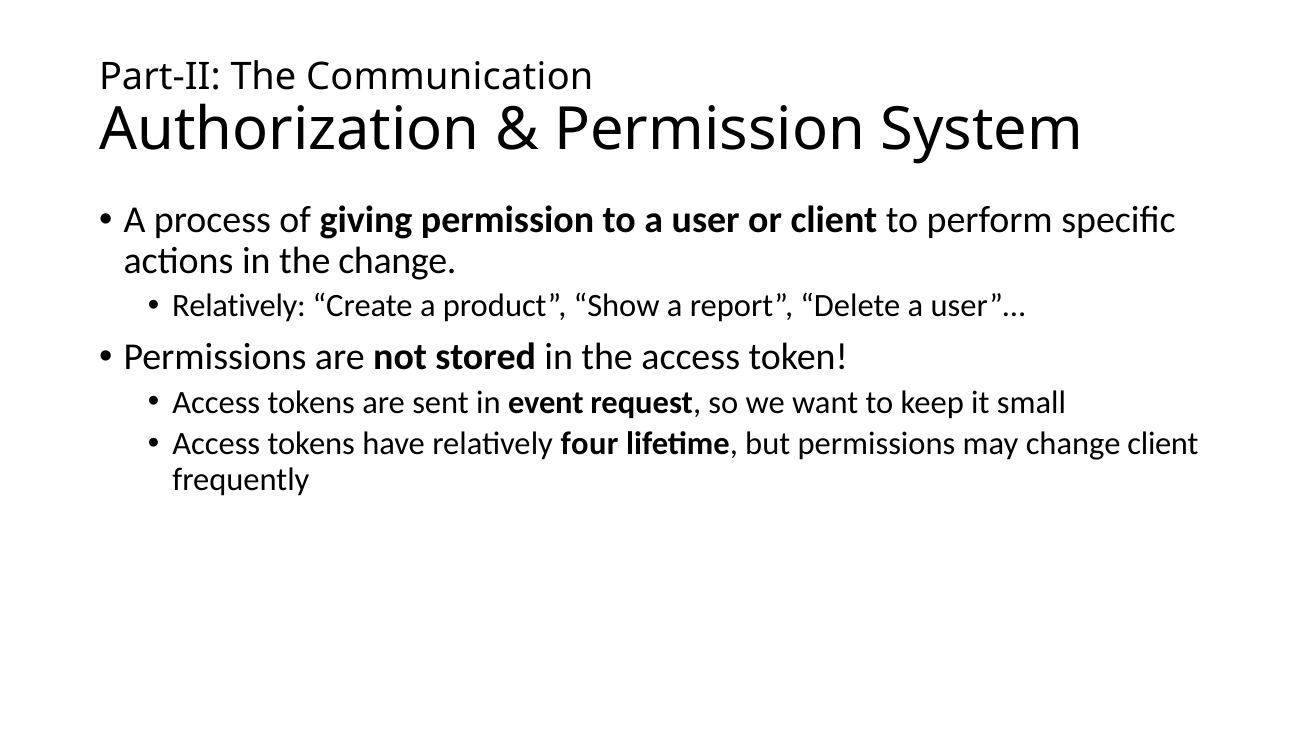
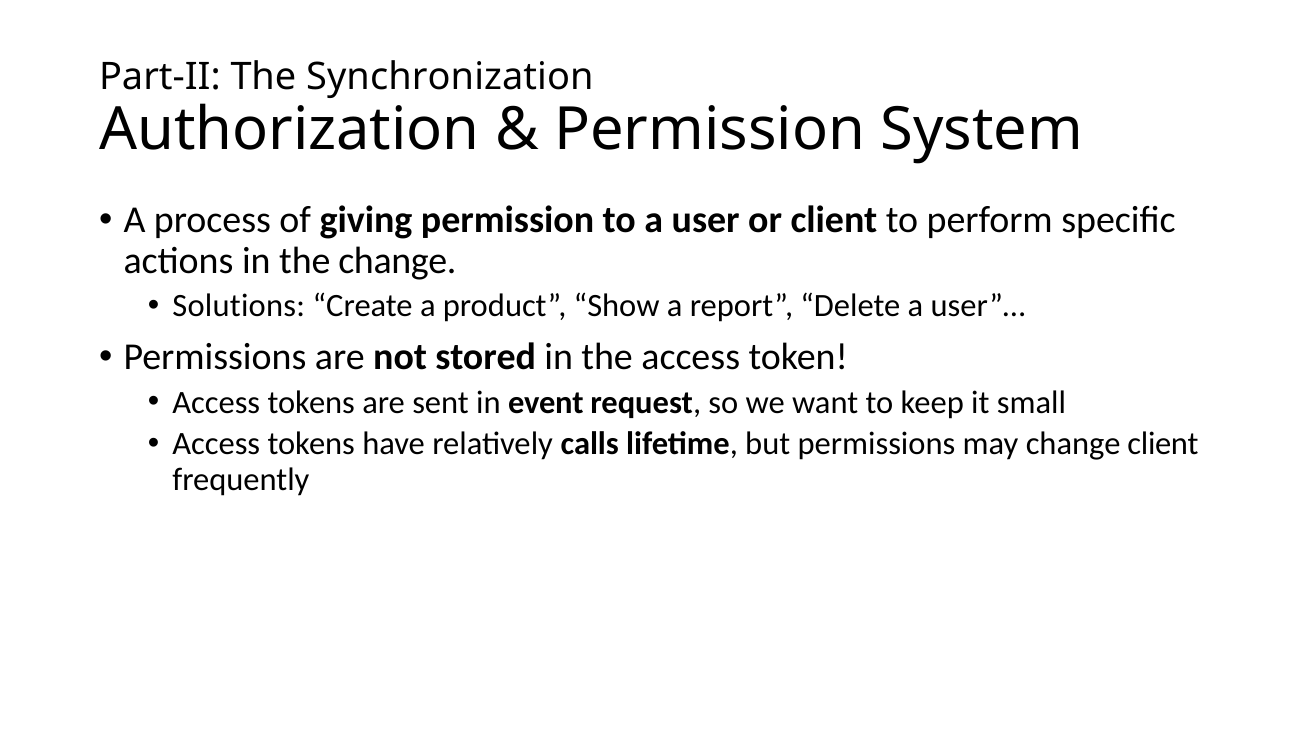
Communication: Communication -> Synchronization
Relatively at (239, 306): Relatively -> Solutions
four: four -> calls
